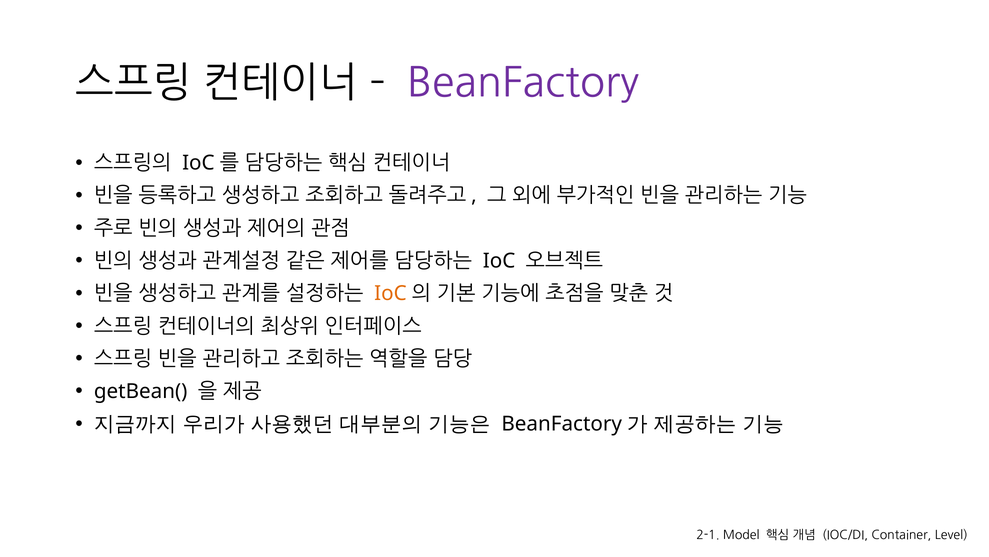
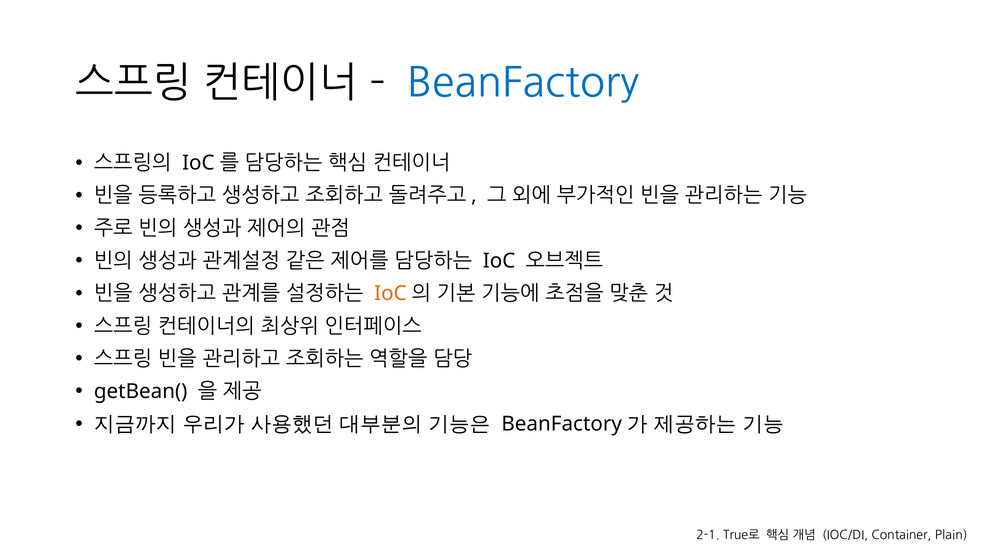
BeanFactory colour: purple -> blue
Model: Model -> True로
Level: Level -> Plain
